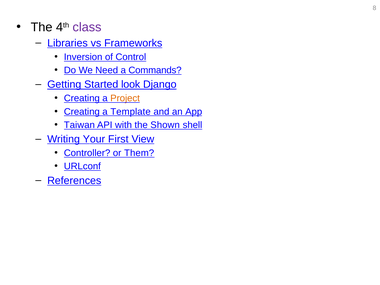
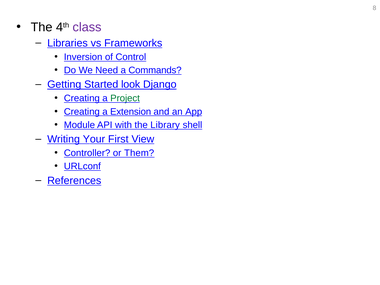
Project colour: orange -> green
Template: Template -> Extension
Taiwan: Taiwan -> Module
Shown: Shown -> Library
